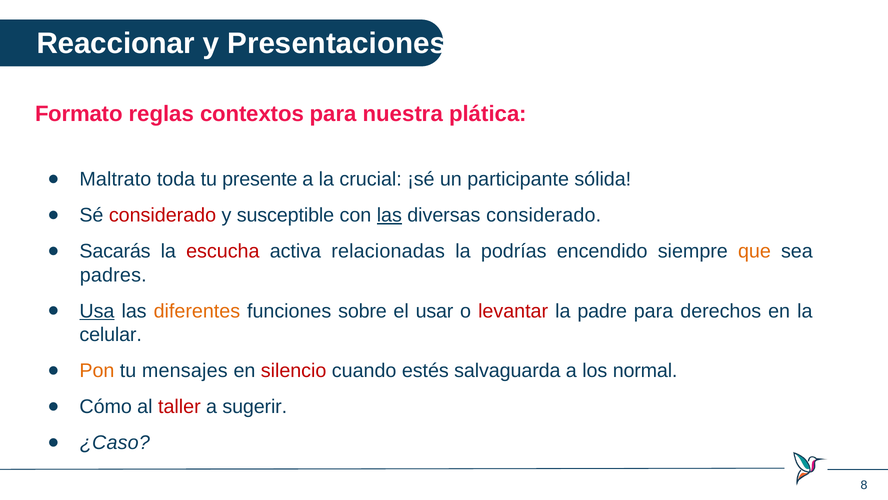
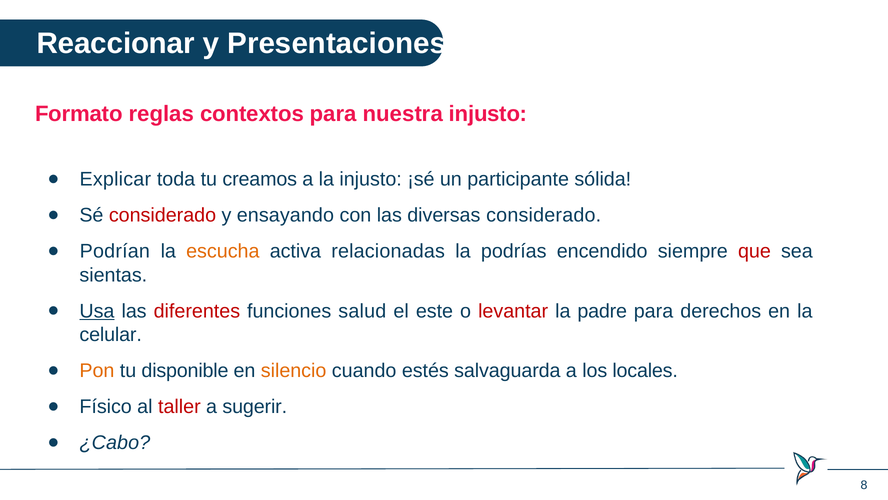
nuestra plática: plática -> injusto
Maltrato: Maltrato -> Explicar
presente: presente -> creamos
la crucial: crucial -> injusto
susceptible: susceptible -> ensayando
las at (389, 215) underline: present -> none
Sacarás: Sacarás -> Podrían
escucha colour: red -> orange
que colour: orange -> red
padres: padres -> sientas
diferentes colour: orange -> red
sobre: sobre -> salud
usar: usar -> este
mensajes: mensajes -> disponible
silencio colour: red -> orange
normal: normal -> locales
Cómo: Cómo -> Físico
¿Caso: ¿Caso -> ¿Cabo
